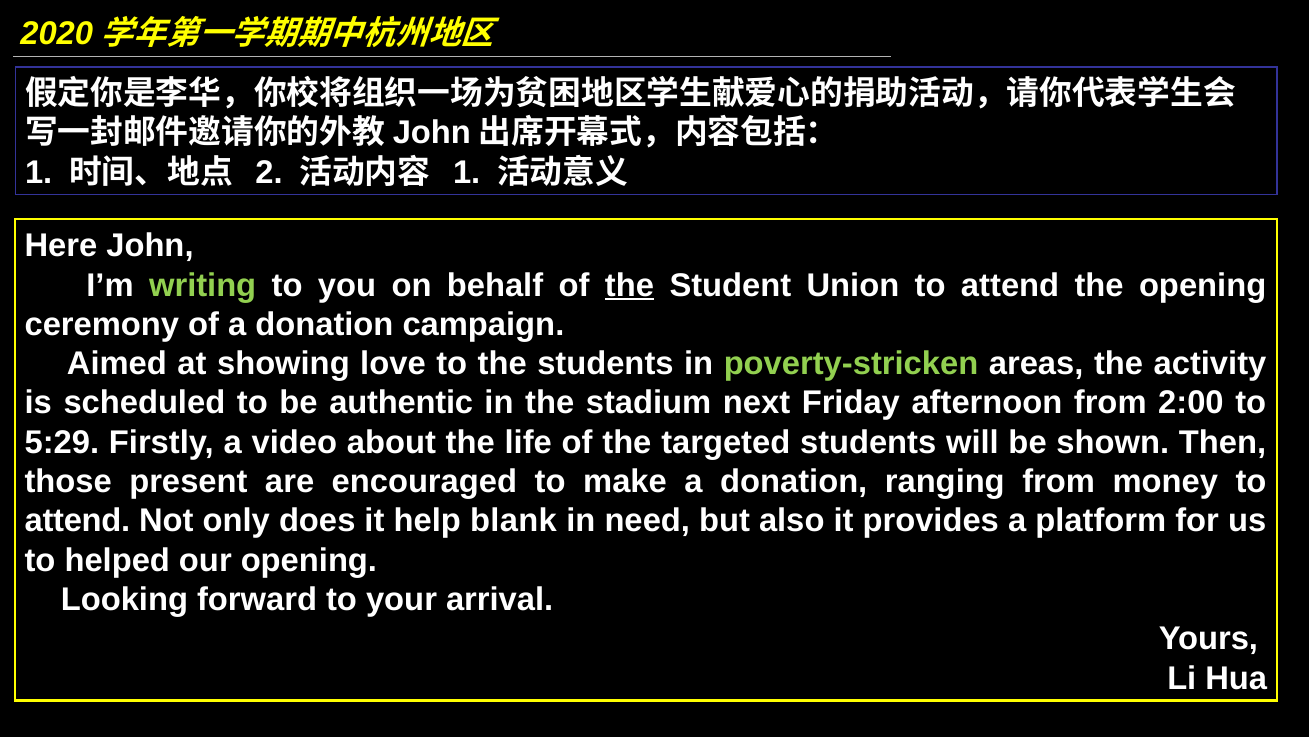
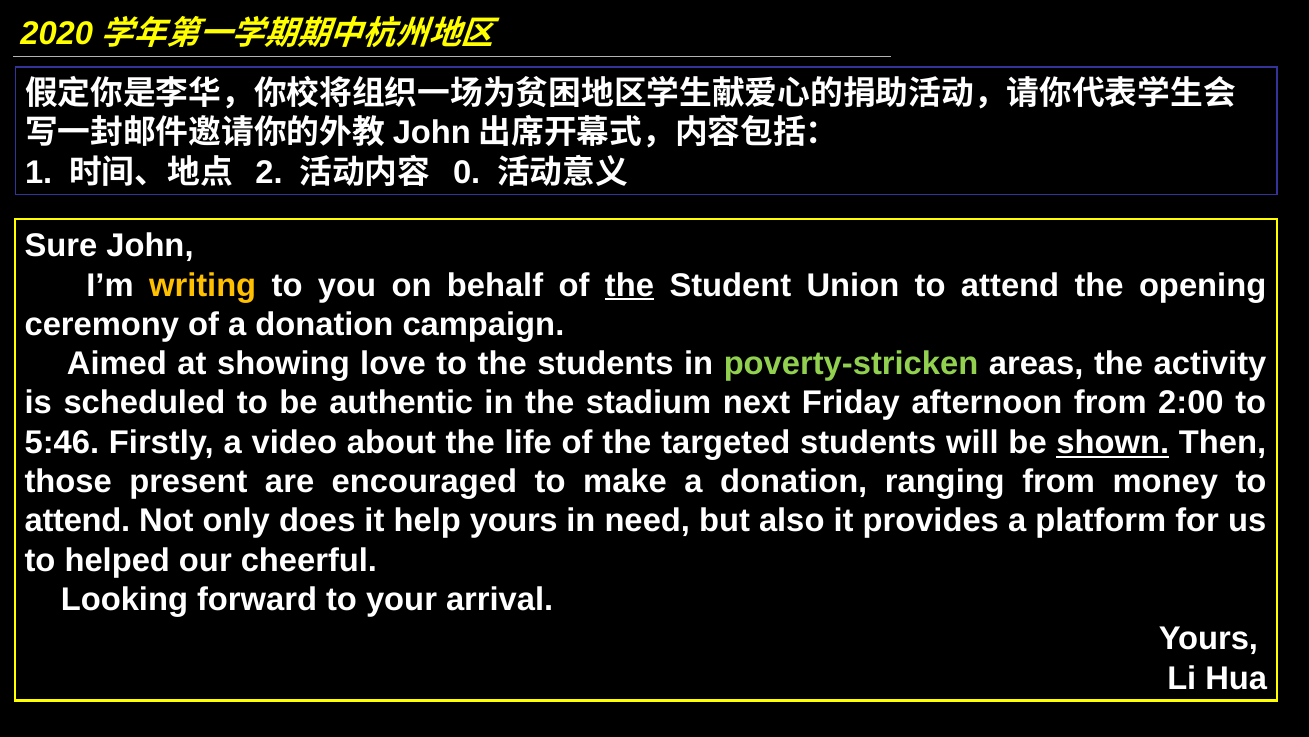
1 at (467, 172): 1 -> 0
Here: Here -> Sure
writing colour: light green -> yellow
5:29: 5:29 -> 5:46
shown underline: none -> present
help blank: blank -> yours
our opening: opening -> cheerful
